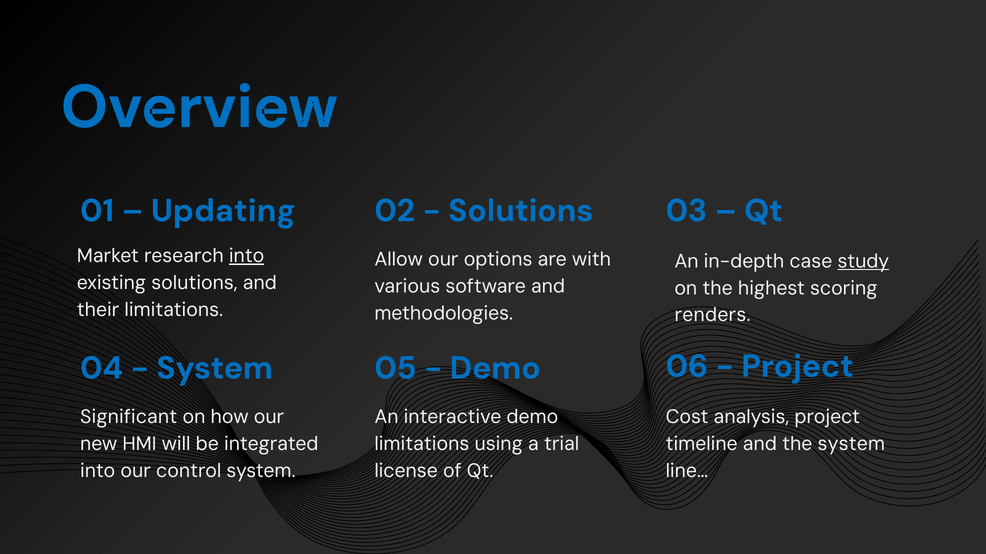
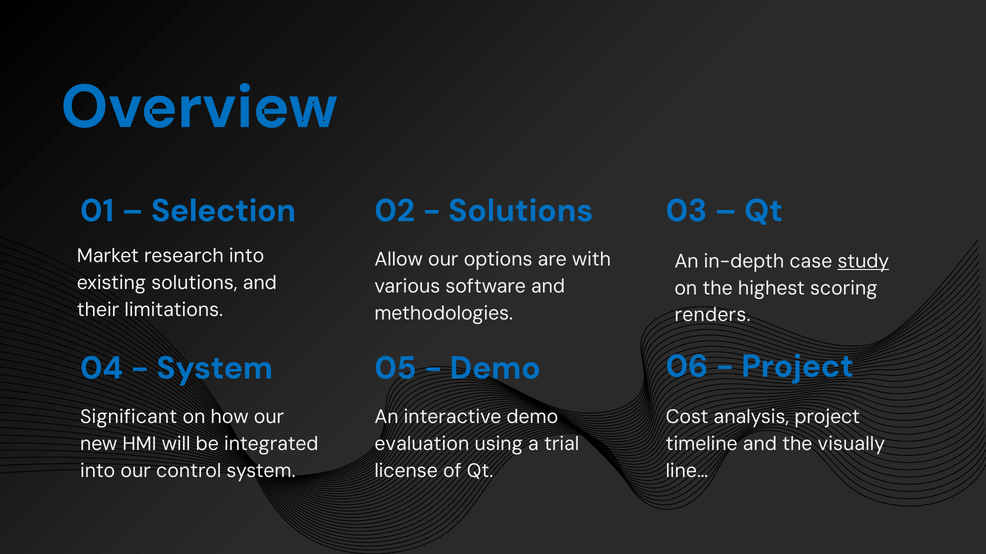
Updating: Updating -> Selection
into at (247, 256) underline: present -> none
limitations at (422, 444): limitations -> evaluation
the system: system -> visually
